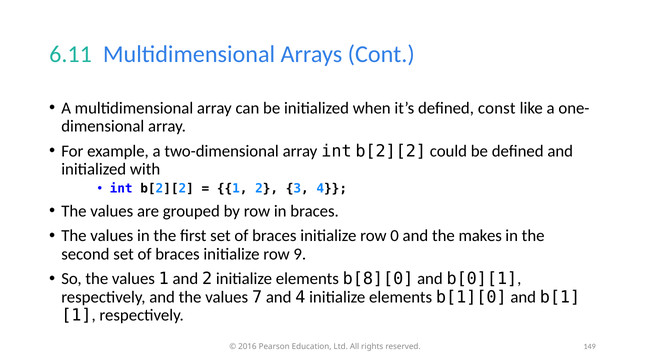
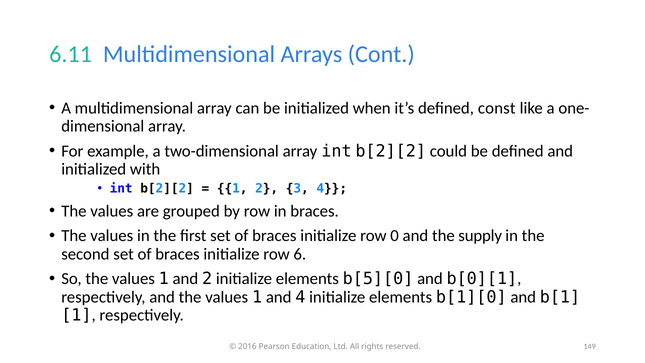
makes: makes -> supply
9: 9 -> 6
b[8][0: b[8][0 -> b[5][0
and the values 7: 7 -> 1
